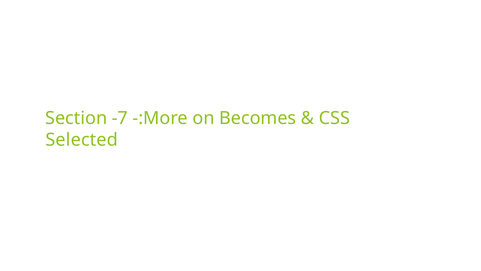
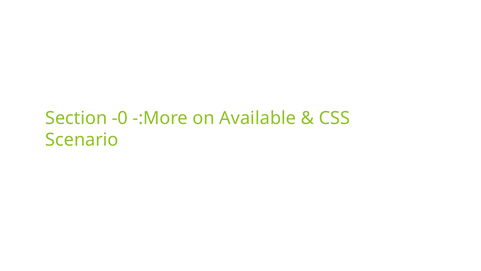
-7: -7 -> -0
Becomes: Becomes -> Available
Selected: Selected -> Scenario
